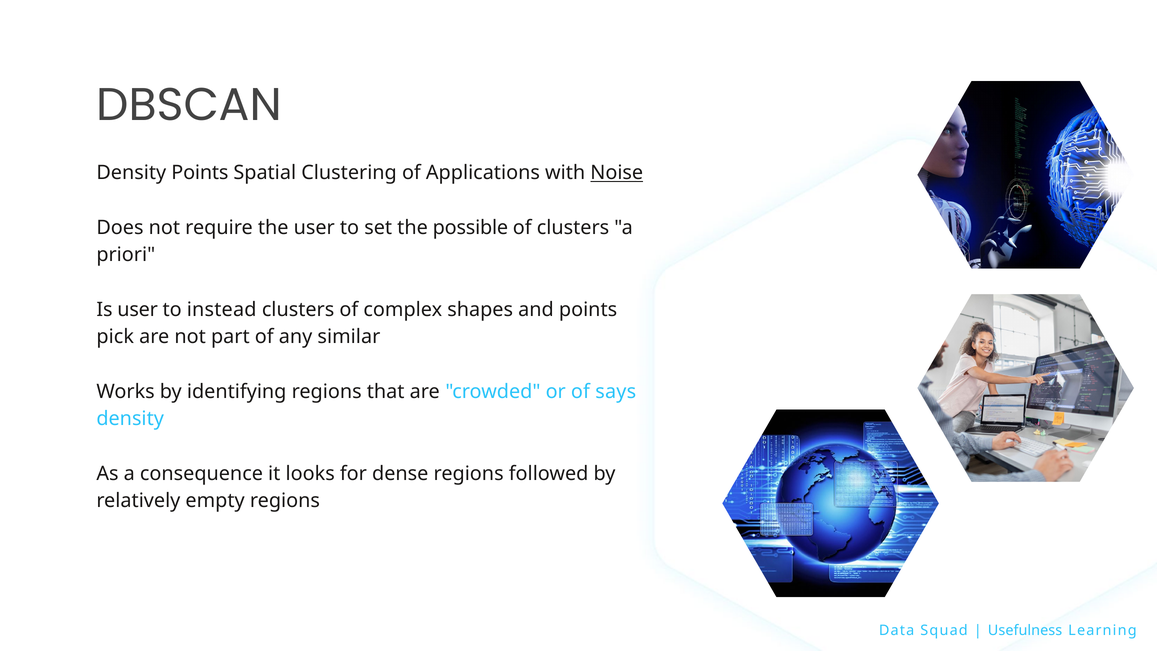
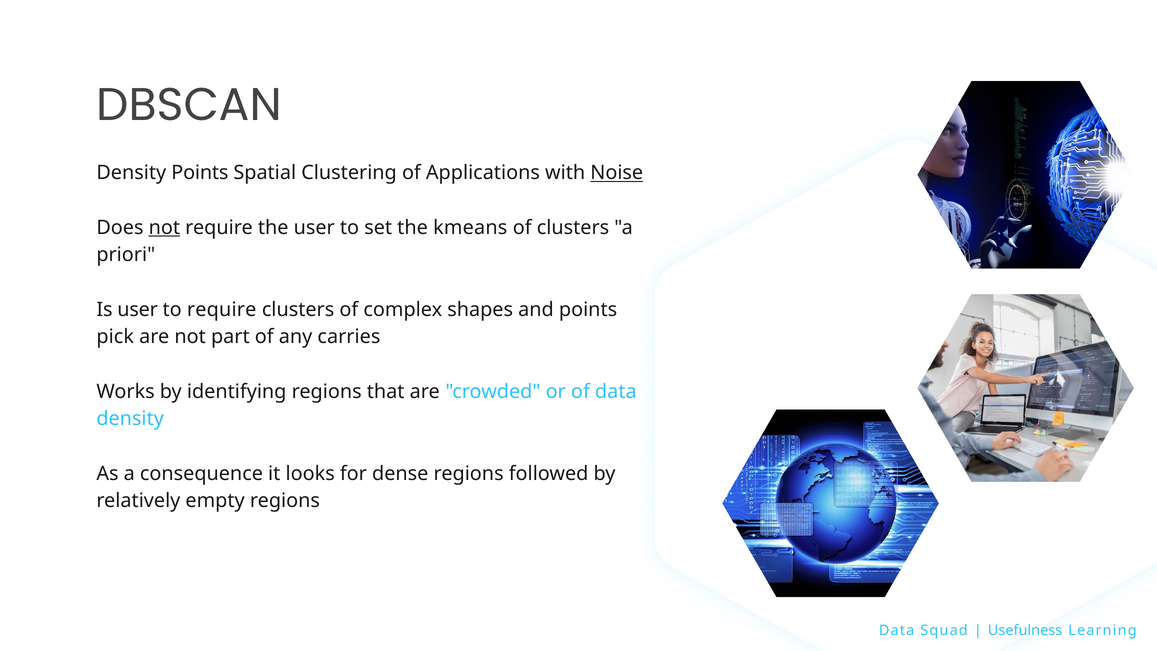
not at (164, 227) underline: none -> present
possible: possible -> kmeans
to instead: instead -> require
similar: similar -> carries
of says: says -> data
